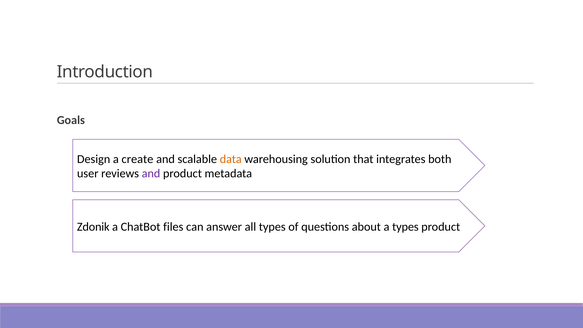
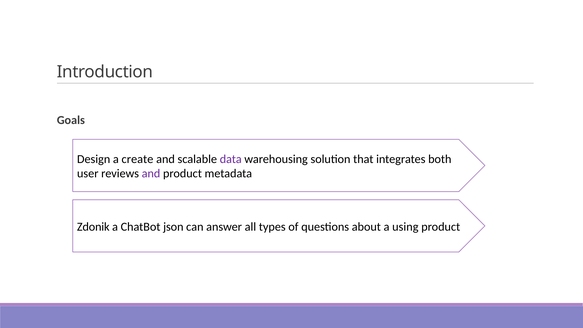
data colour: orange -> purple
files: files -> json
a types: types -> using
